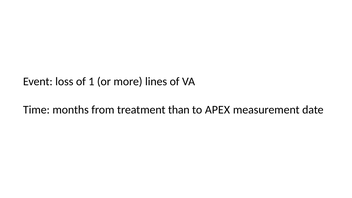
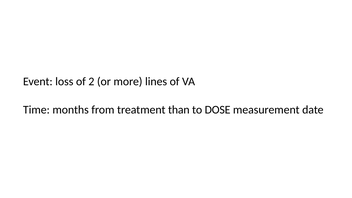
1: 1 -> 2
APEX: APEX -> DOSE
